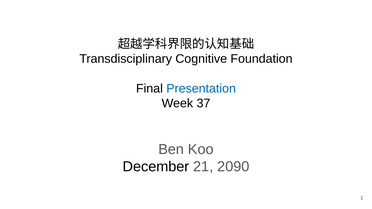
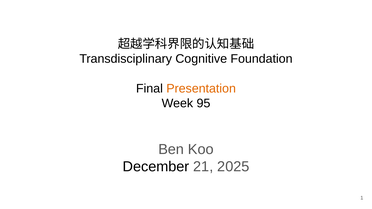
Presentation colour: blue -> orange
37: 37 -> 95
2090: 2090 -> 2025
